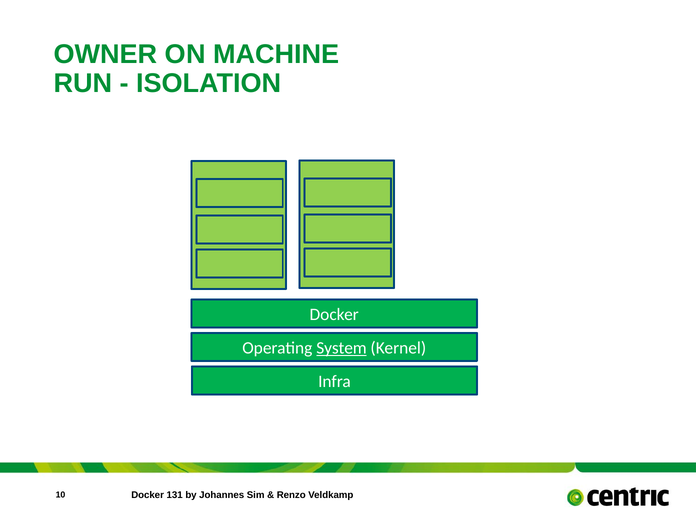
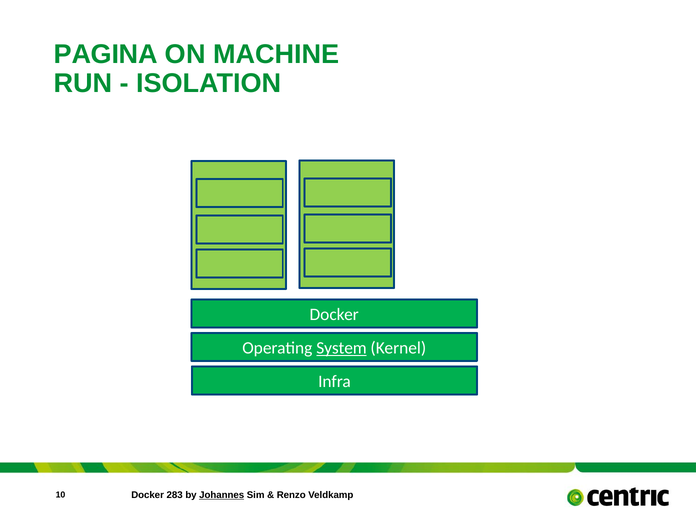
OWNER: OWNER -> PAGINA
131: 131 -> 283
Johannes underline: none -> present
